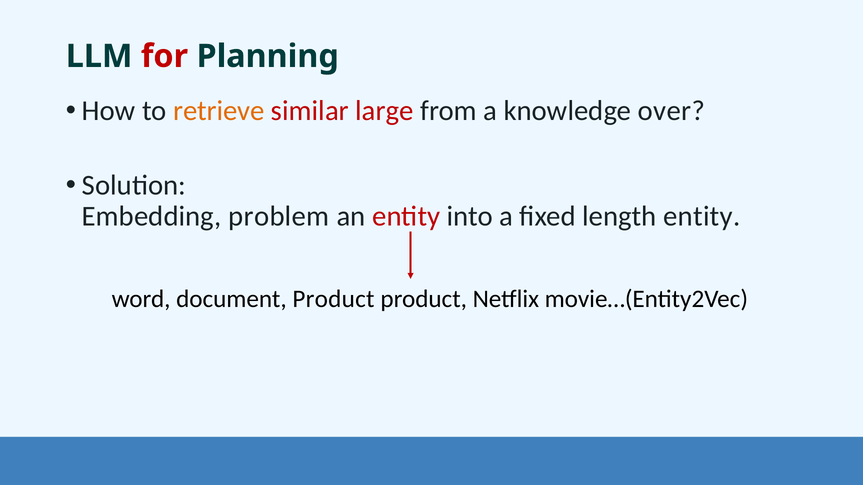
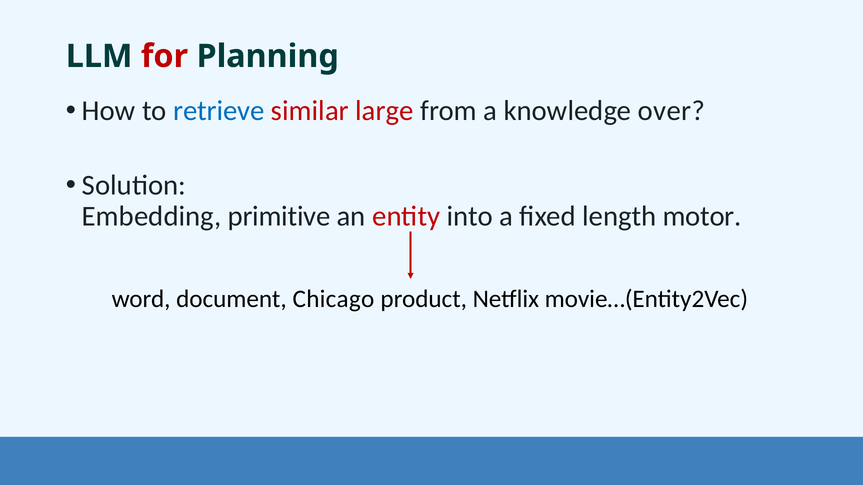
retrieve colour: orange -> blue
problem: problem -> primitive
length entity: entity -> motor
document Product: Product -> Chicago
